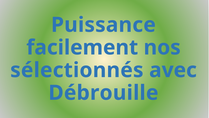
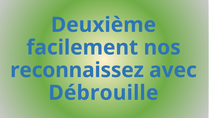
Puissance: Puissance -> Deuxième
sélectionnés: sélectionnés -> reconnaissez
